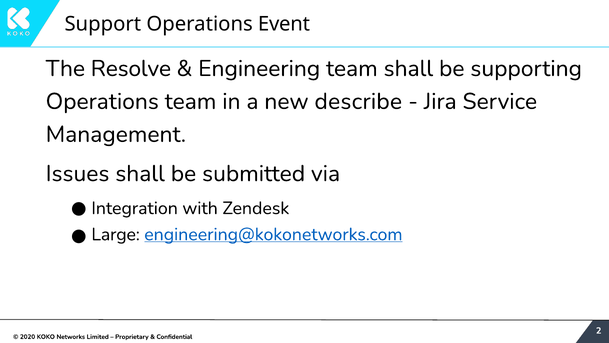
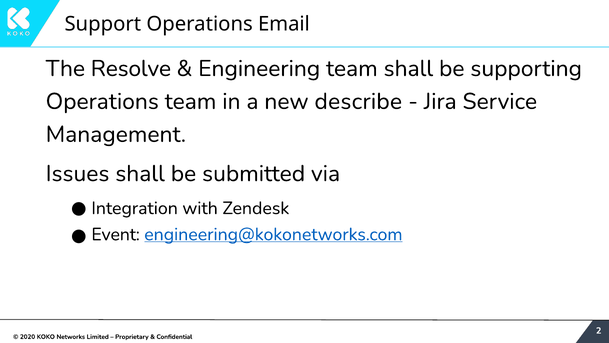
Event: Event -> Email
Large: Large -> Event
